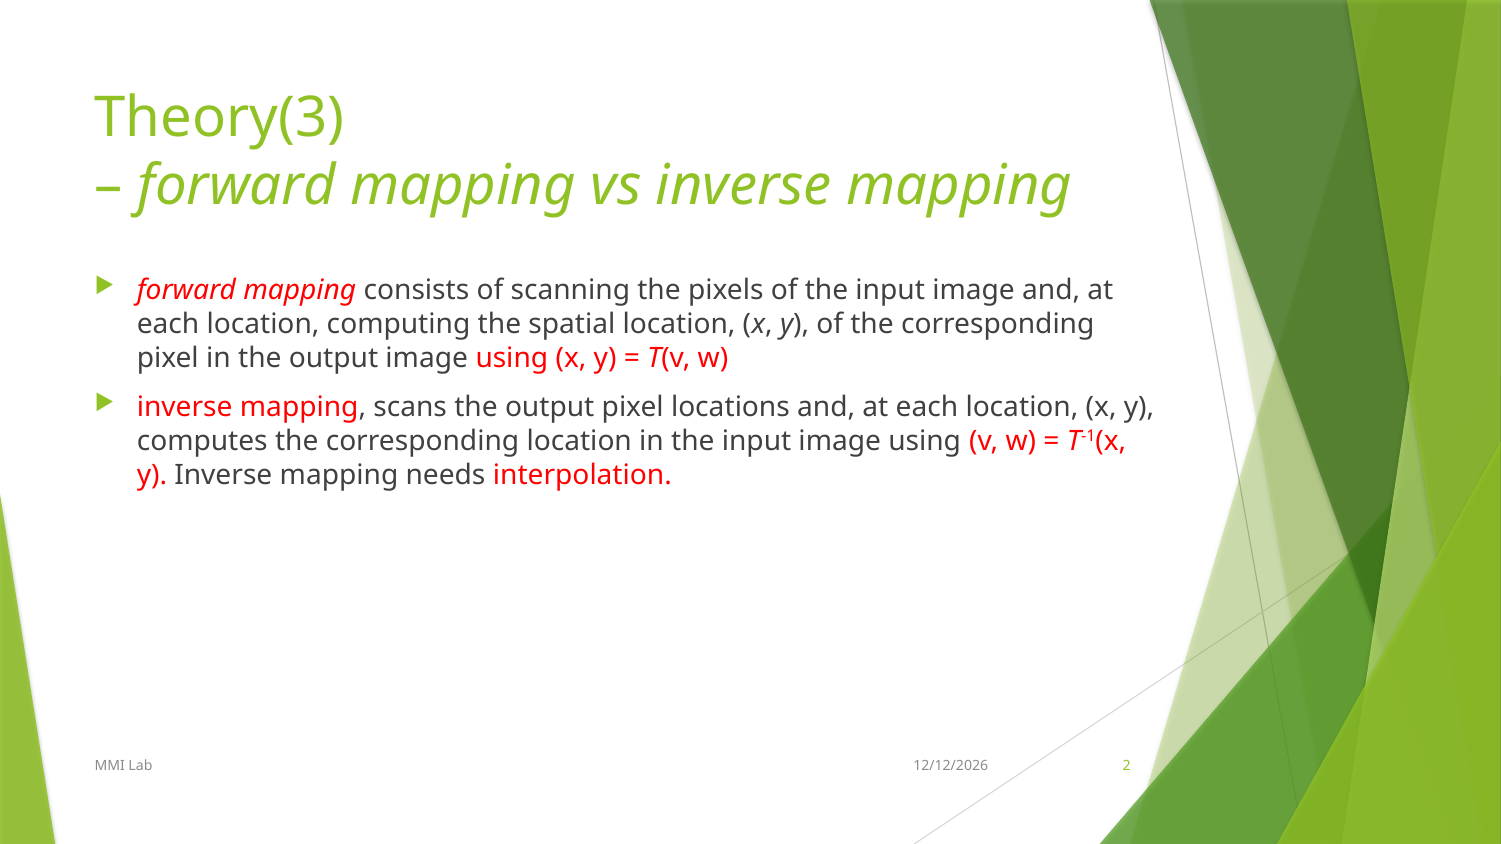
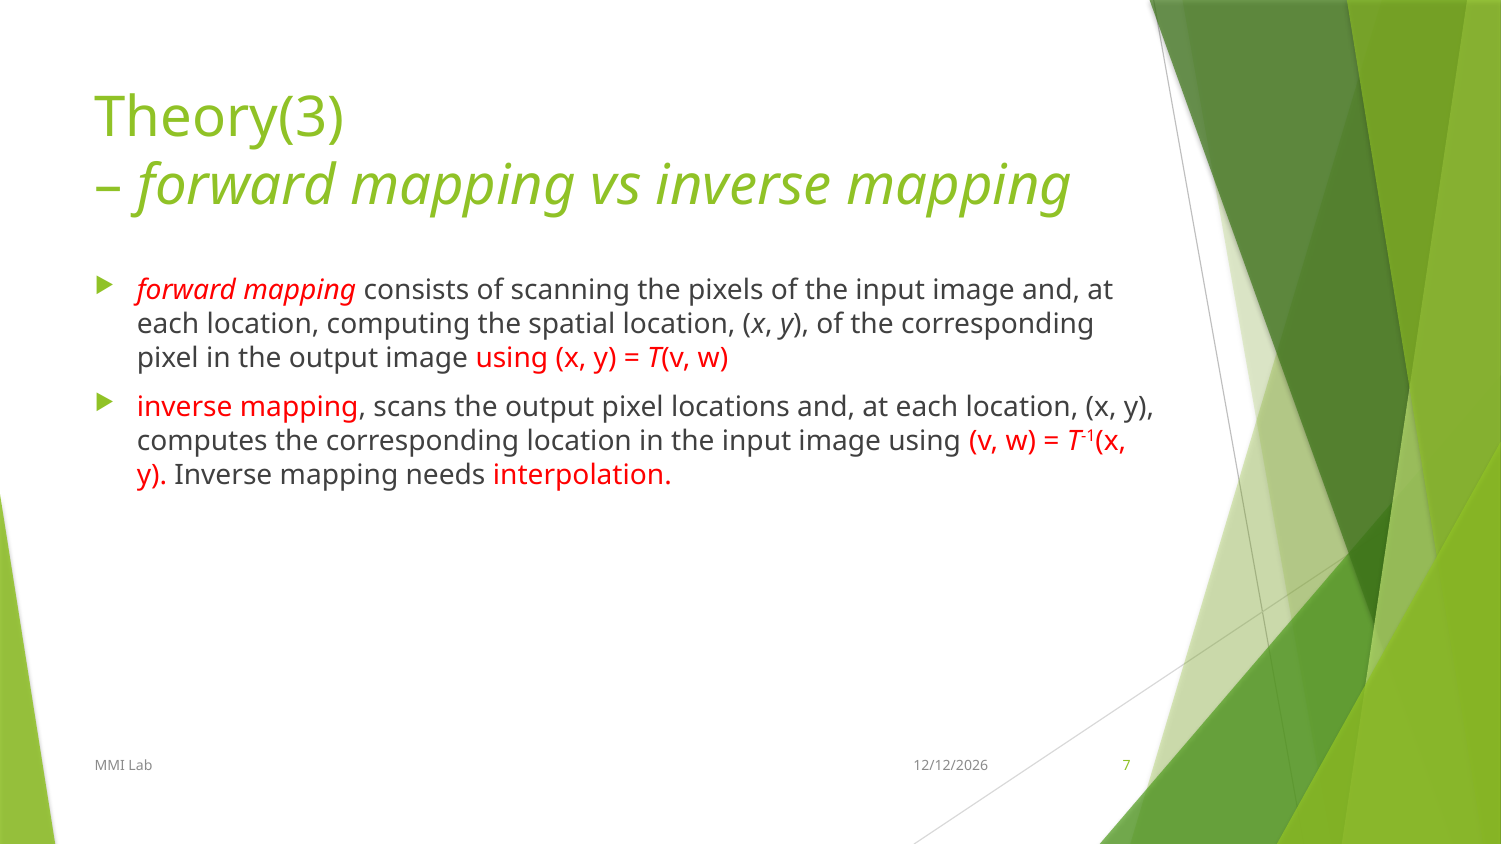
2: 2 -> 7
